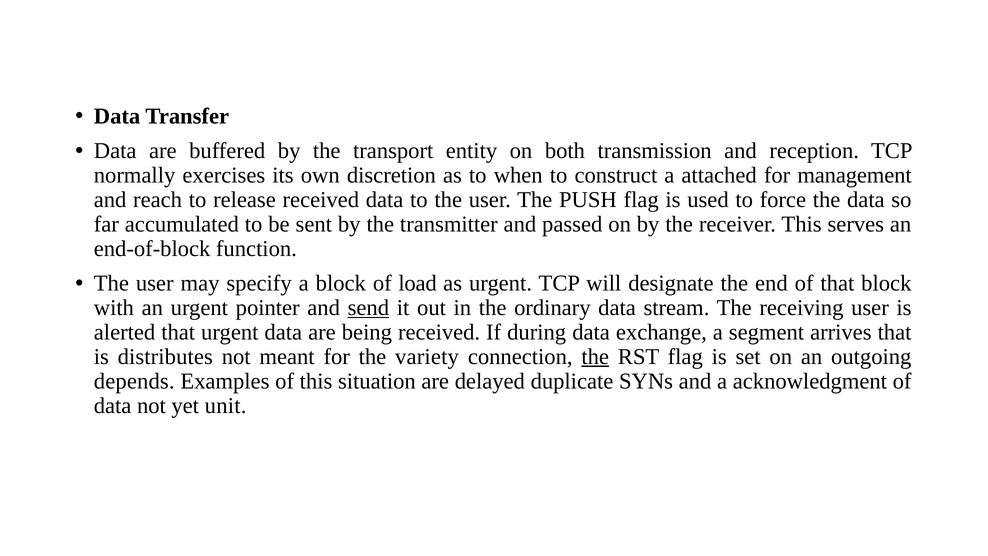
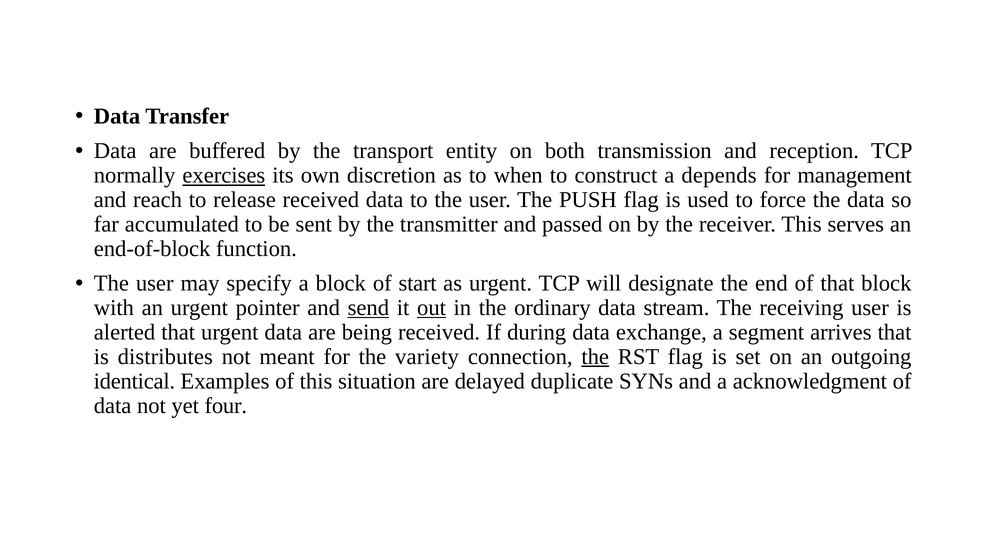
exercises underline: none -> present
attached: attached -> depends
load: load -> start
out underline: none -> present
depends: depends -> identical
unit: unit -> four
